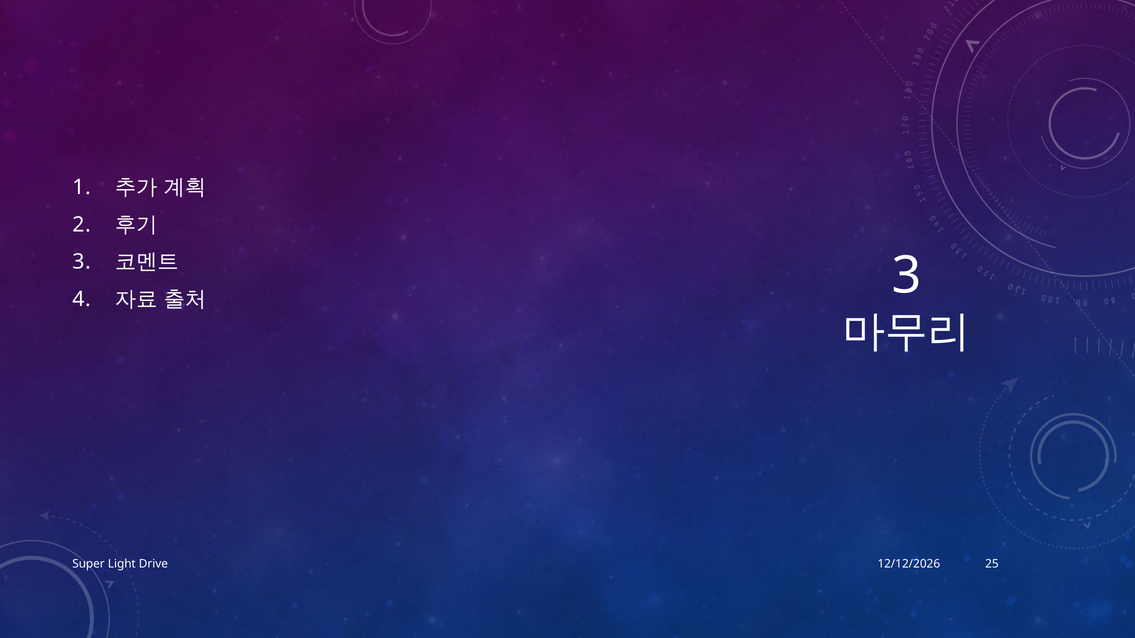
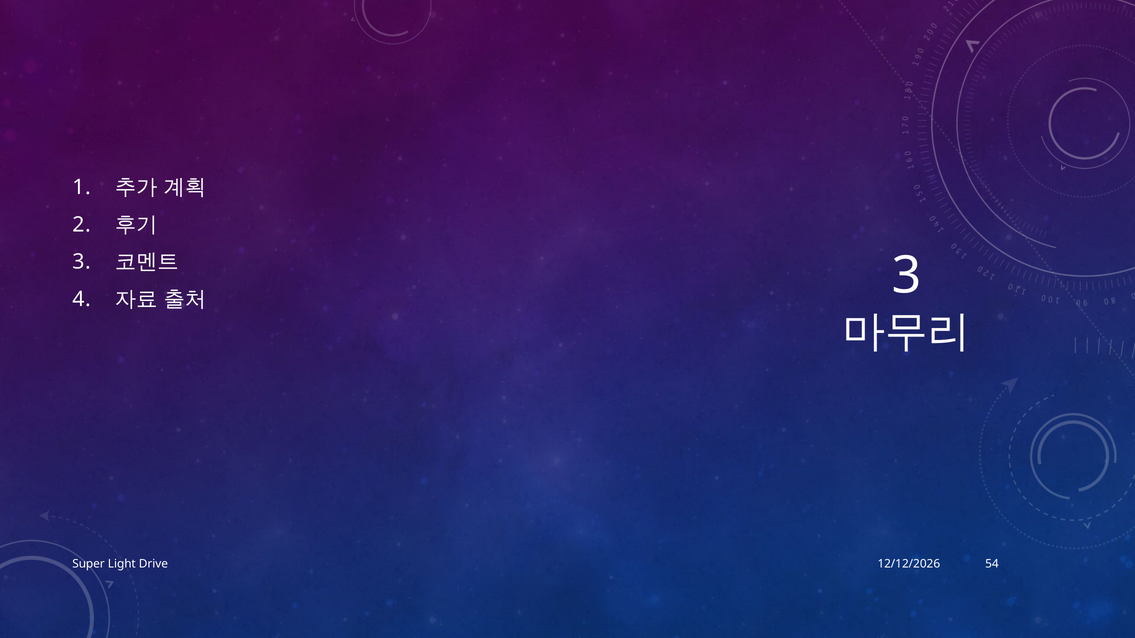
25: 25 -> 54
